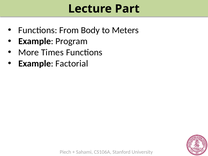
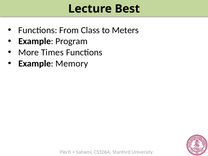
Part: Part -> Best
Body: Body -> Class
Factorial: Factorial -> Memory
